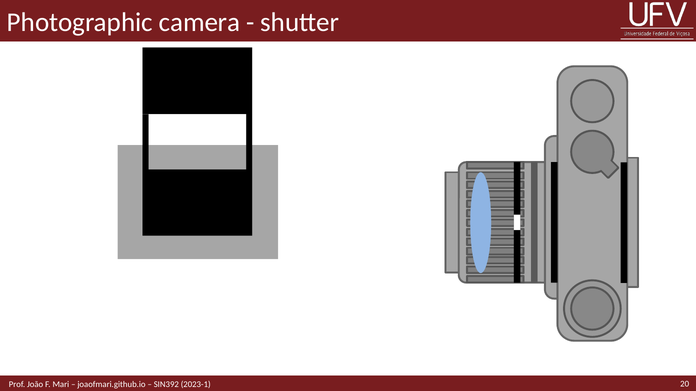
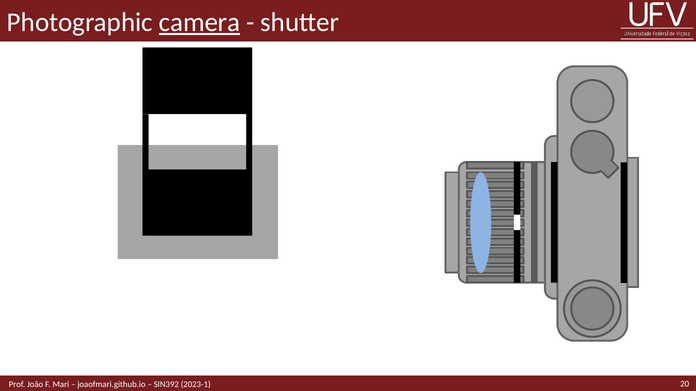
camera underline: none -> present
